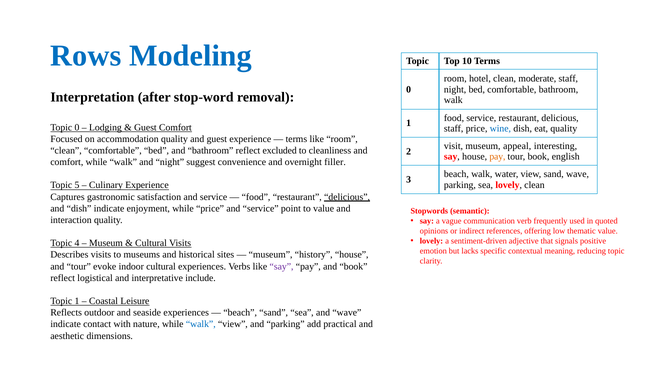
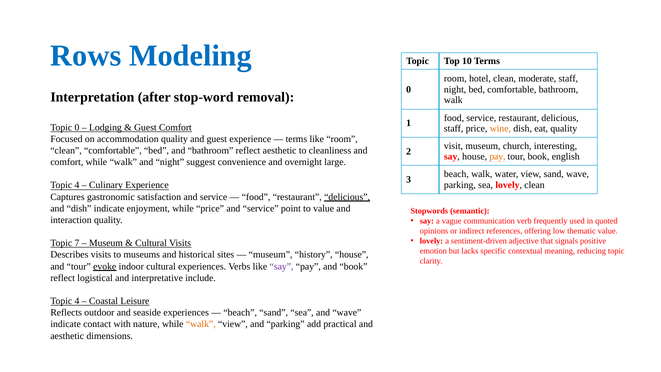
wine colour: blue -> orange
appeal: appeal -> church
reflect excluded: excluded -> aesthetic
filler: filler -> large
5 at (77, 185): 5 -> 4
4: 4 -> 7
evoke underline: none -> present
1 at (77, 301): 1 -> 4
walk at (201, 324) colour: blue -> orange
